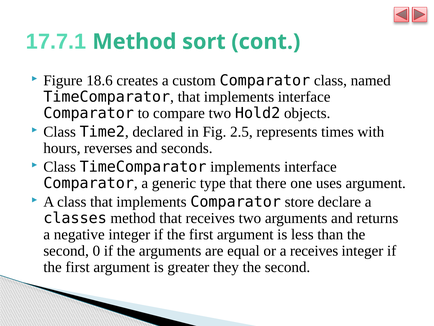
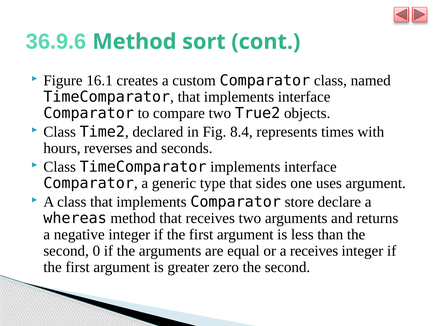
17.7.1: 17.7.1 -> 36.9.6
18.6: 18.6 -> 16.1
Hold2: Hold2 -> True2
2.5: 2.5 -> 8.4
there: there -> sides
classes: classes -> whereas
they: they -> zero
